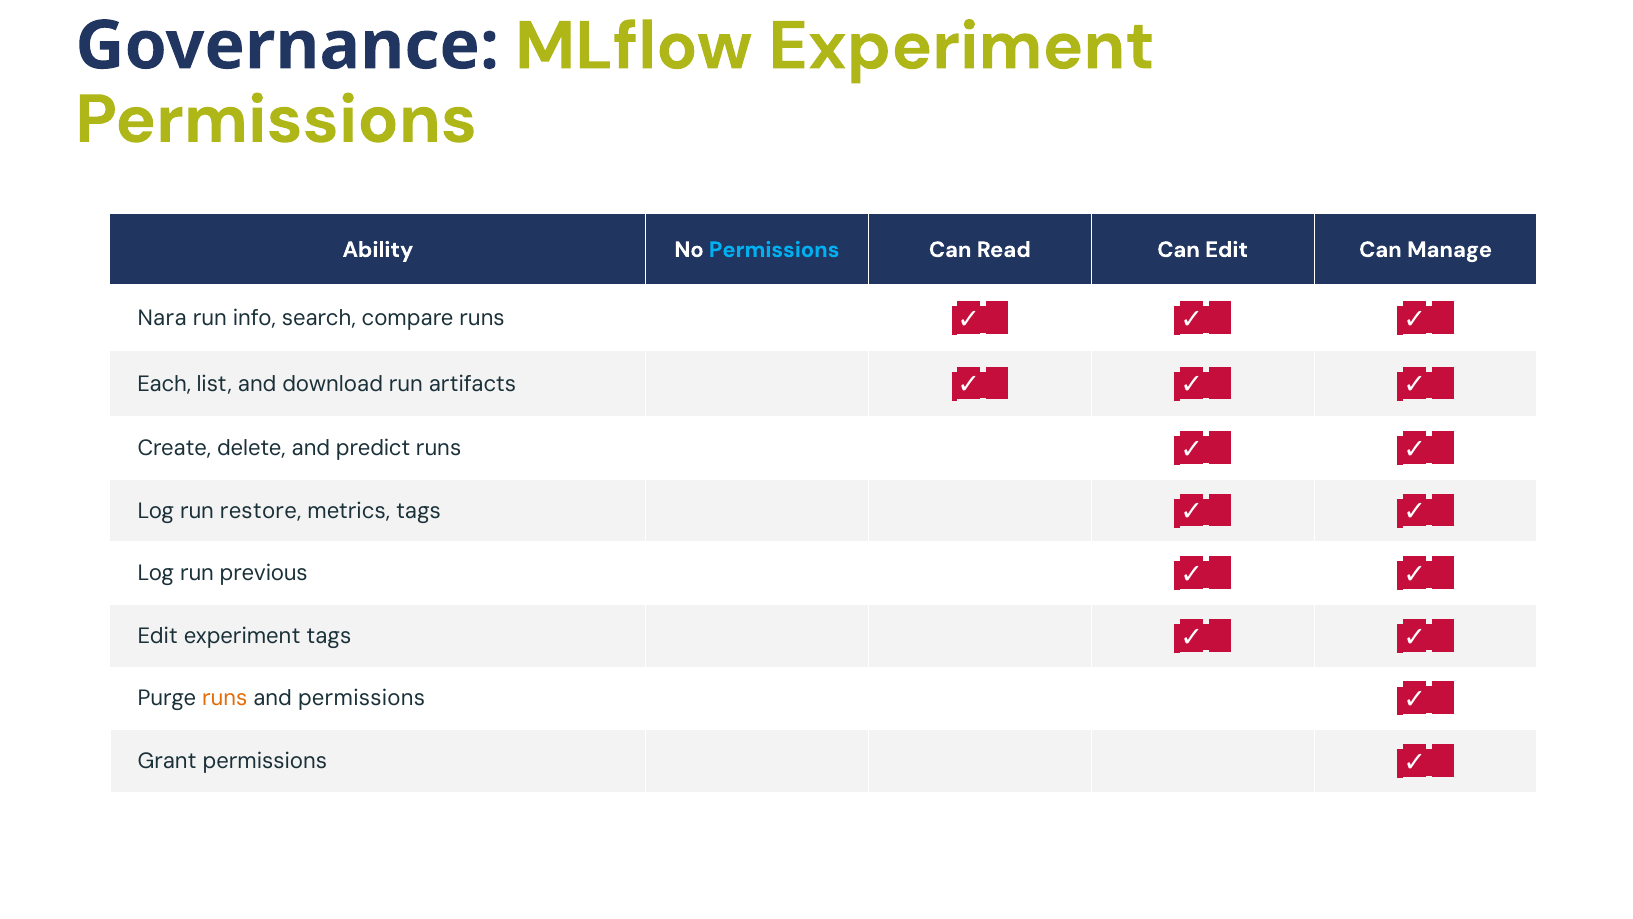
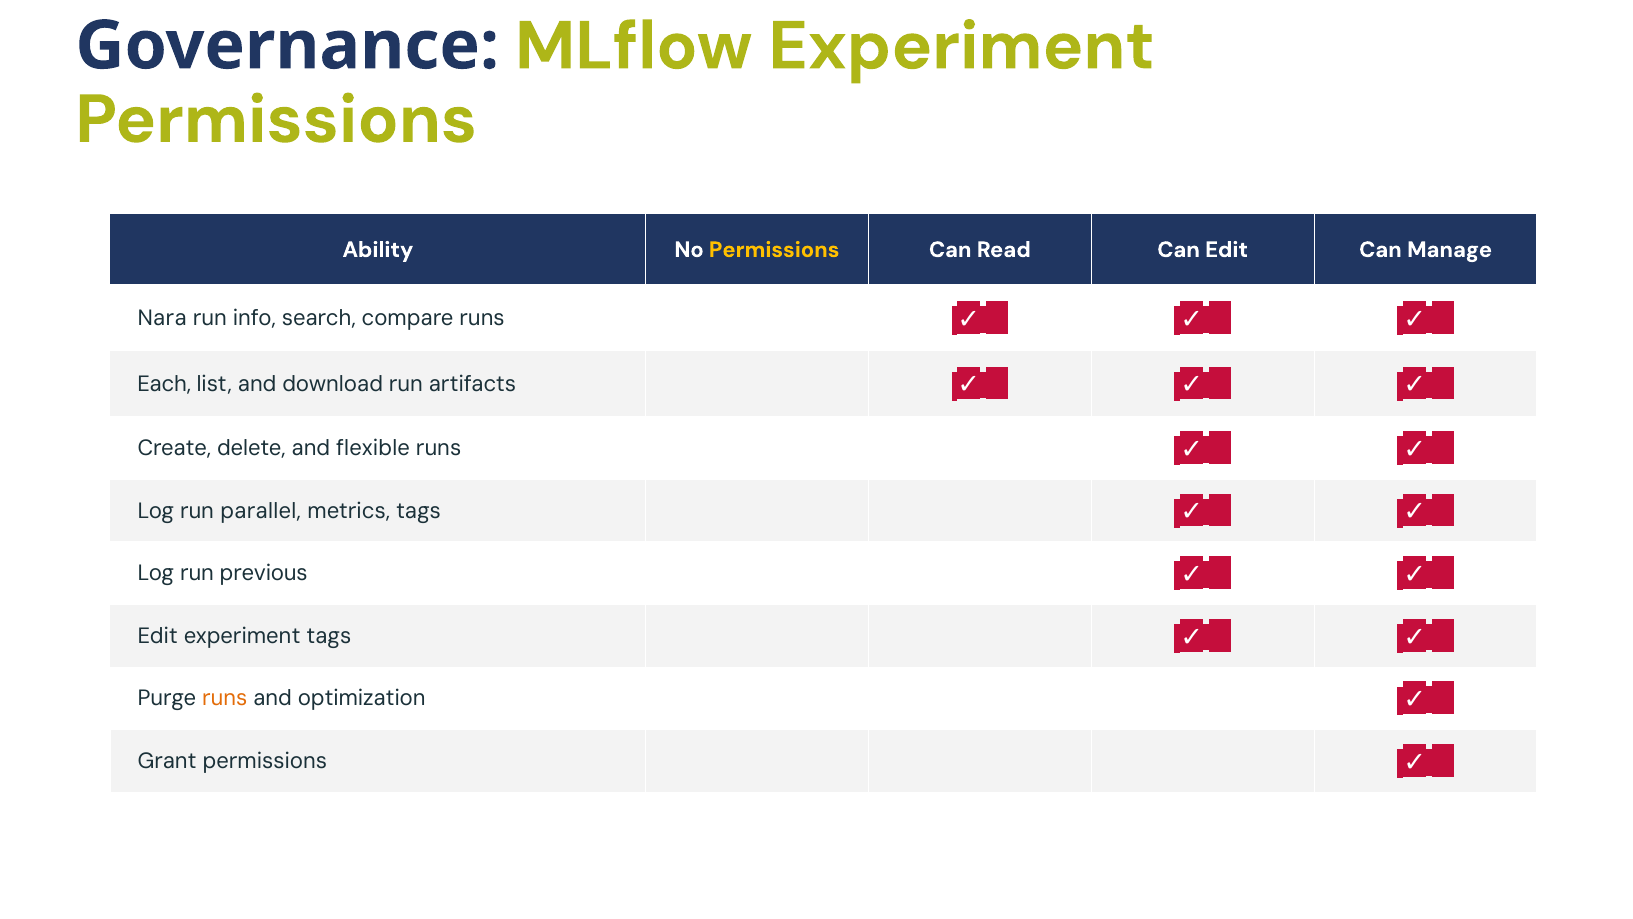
Permissions at (774, 250) colour: light blue -> yellow
predict: predict -> flexible
restore: restore -> parallel
and permissions: permissions -> optimization
